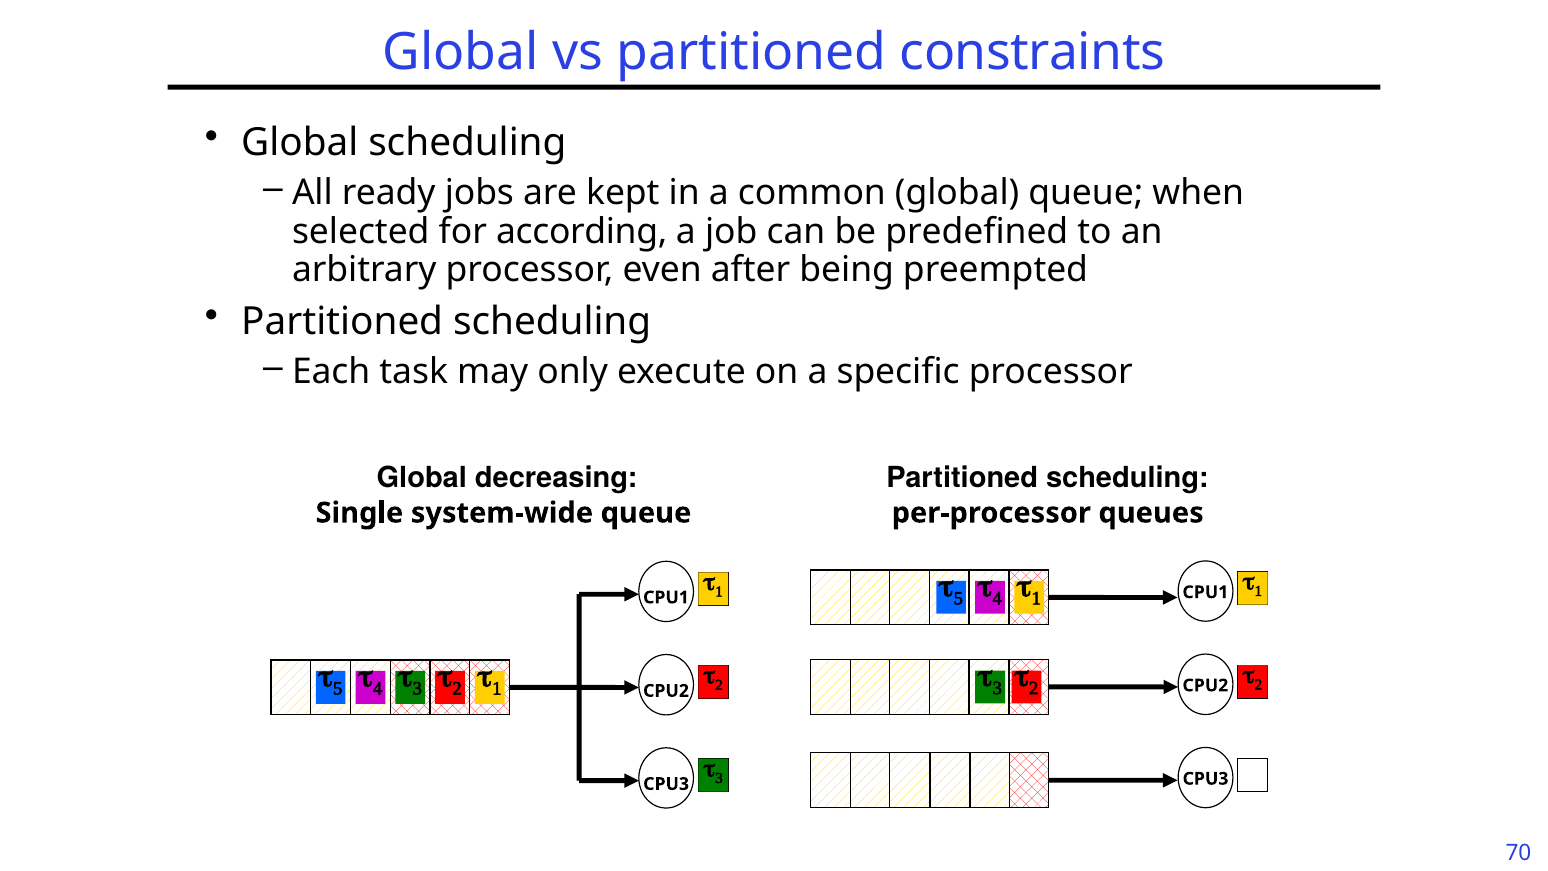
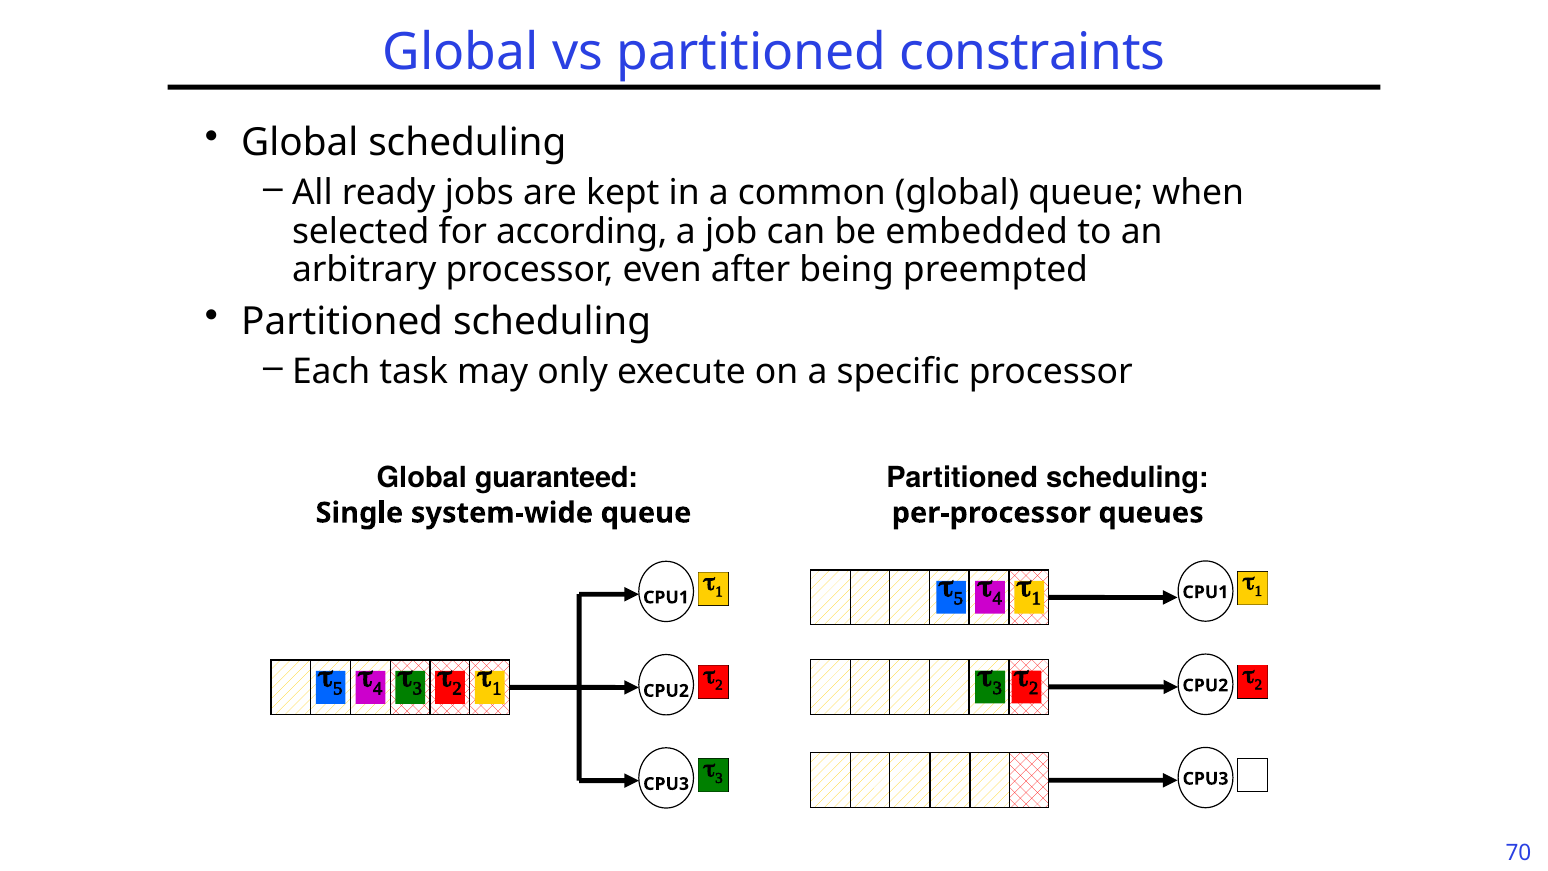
predefined: predefined -> embedded
decreasing: decreasing -> guaranteed
